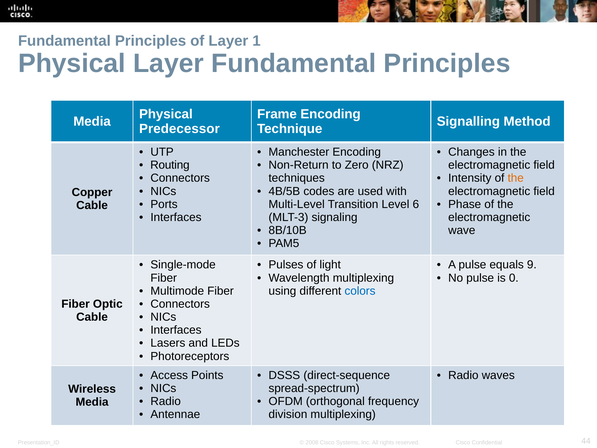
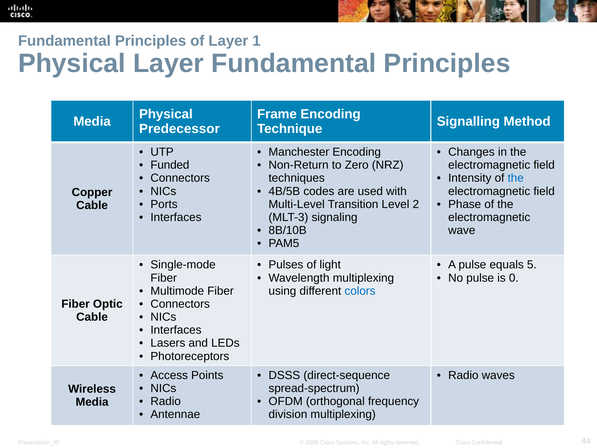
Routing: Routing -> Funded
the at (516, 178) colour: orange -> blue
6: 6 -> 2
9: 9 -> 5
